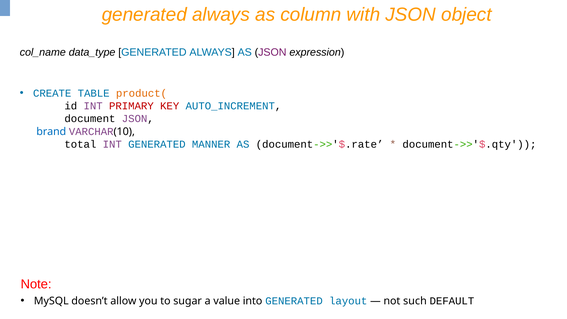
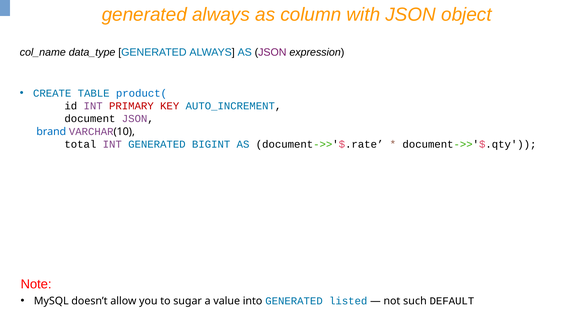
product( colour: orange -> blue
MANNER: MANNER -> BIGINT
layout: layout -> listed
